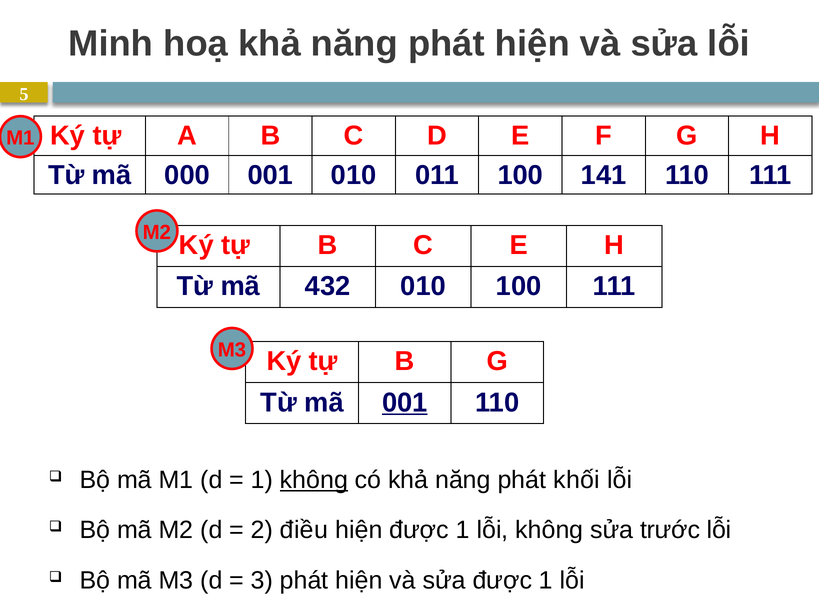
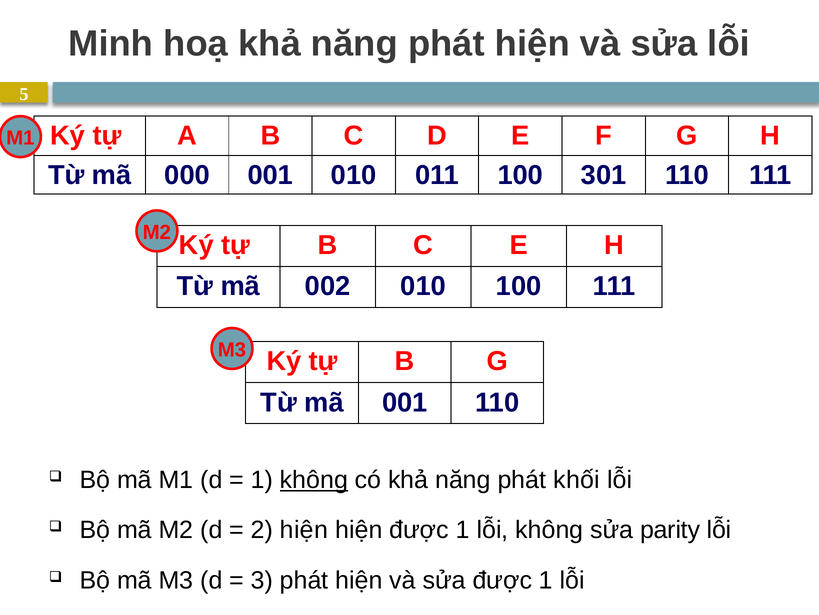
141: 141 -> 301
432: 432 -> 002
001 at (405, 402) underline: present -> none
2 điều: điều -> hiện
trước: trước -> parity
